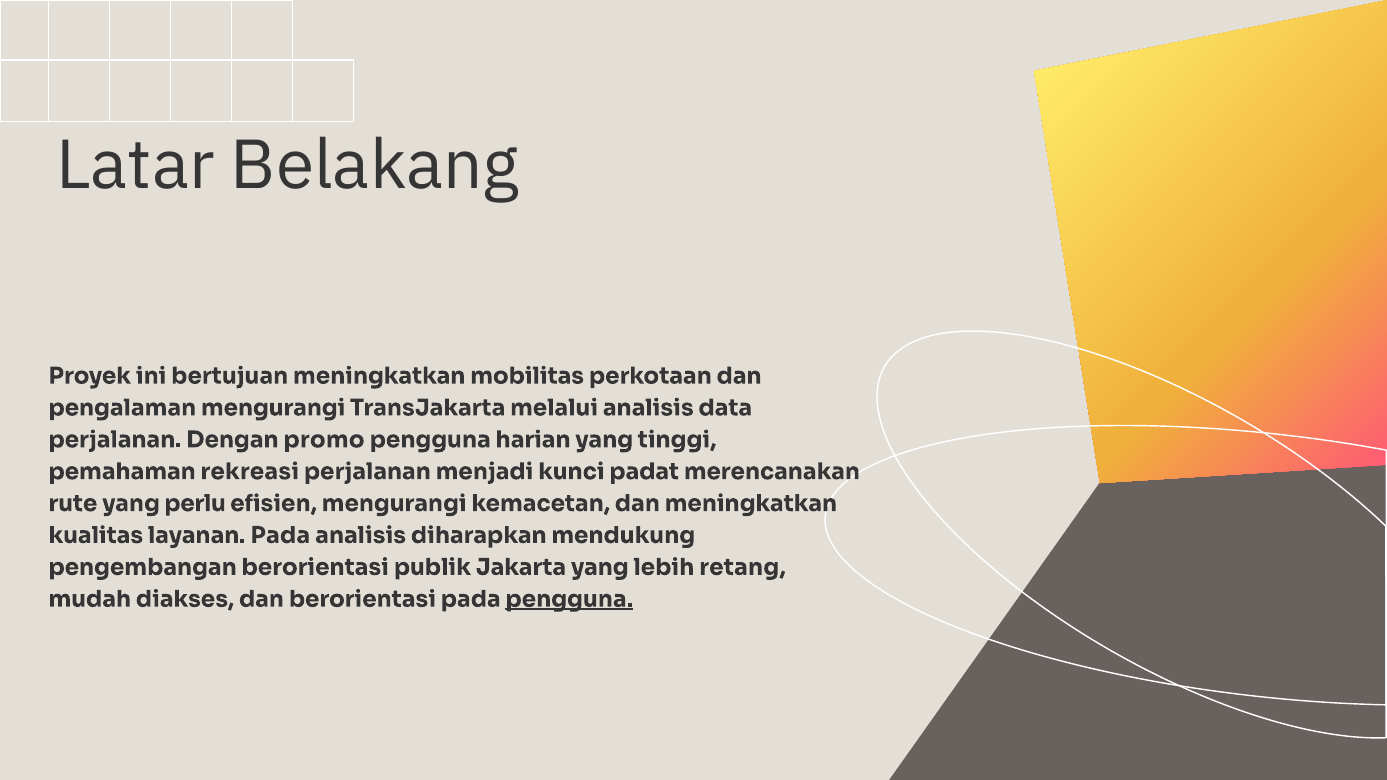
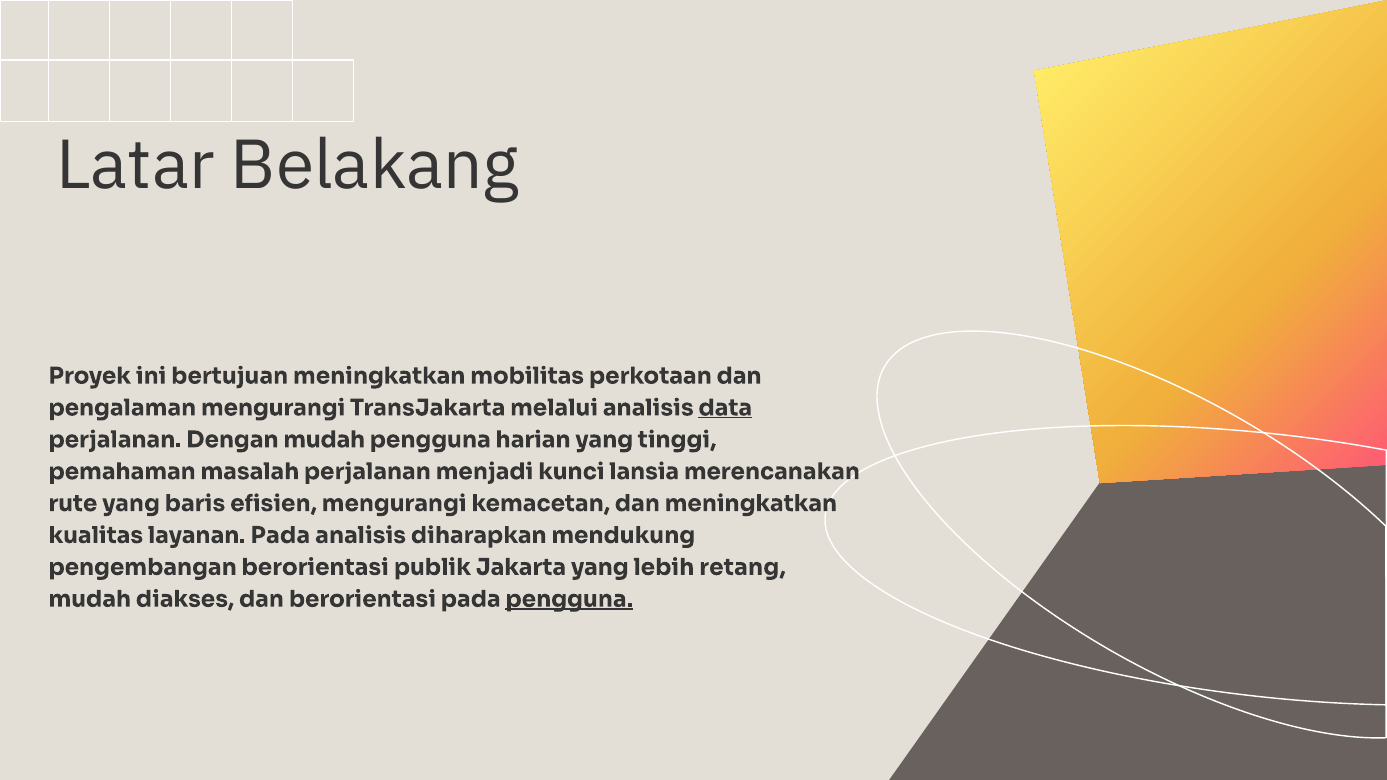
data underline: none -> present
Dengan promo: promo -> mudah
rekreasi: rekreasi -> masalah
padat: padat -> lansia
perlu: perlu -> baris
